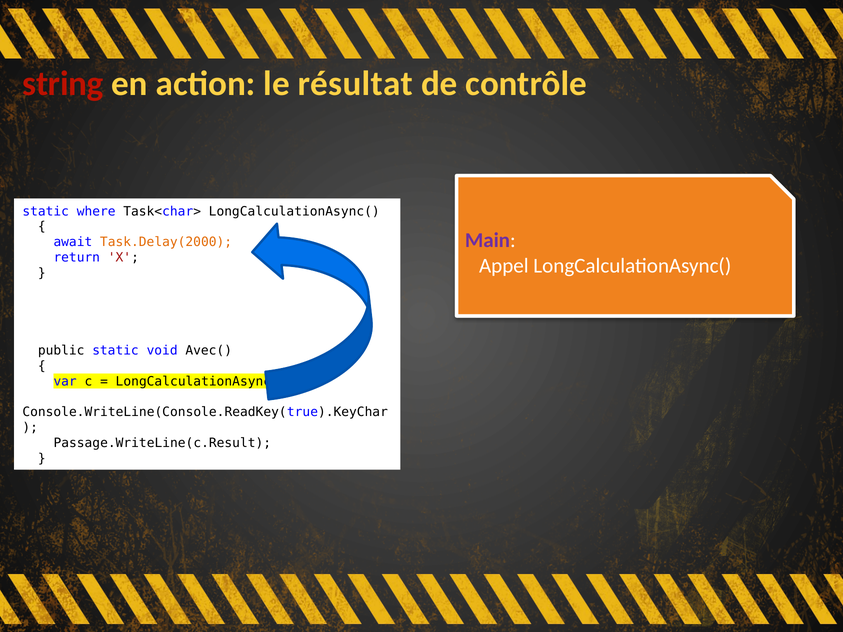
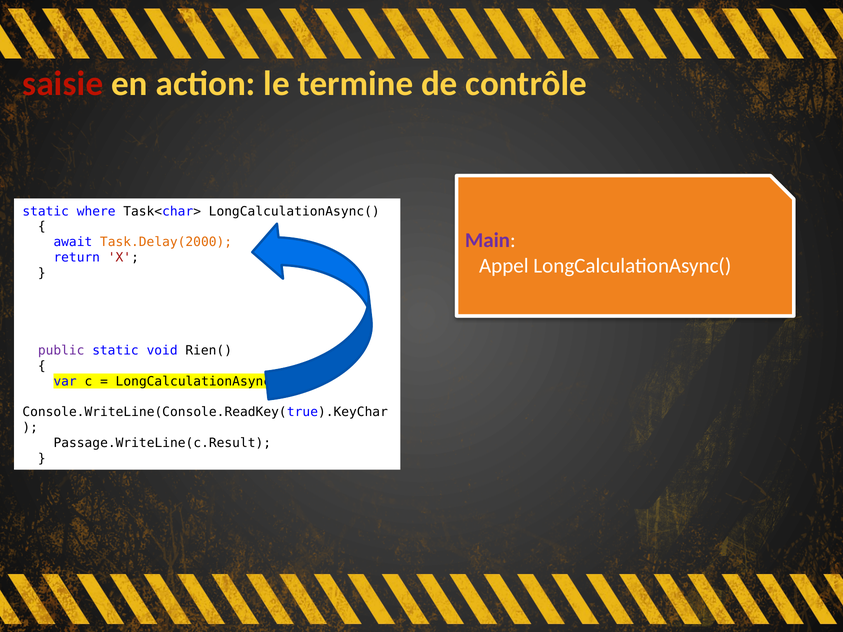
string: string -> saisie
résultat: résultat -> termine
public colour: black -> purple
Avec(: Avec( -> Rien(
